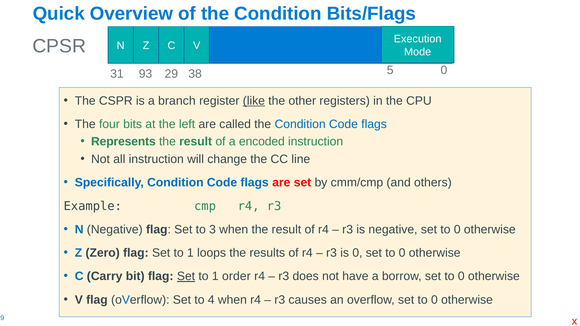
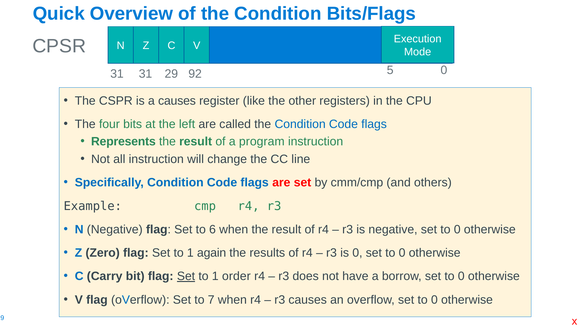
31 93: 93 -> 31
38: 38 -> 92
a branch: branch -> causes
like underline: present -> none
encoded: encoded -> program
3: 3 -> 6
loops: loops -> again
4: 4 -> 7
